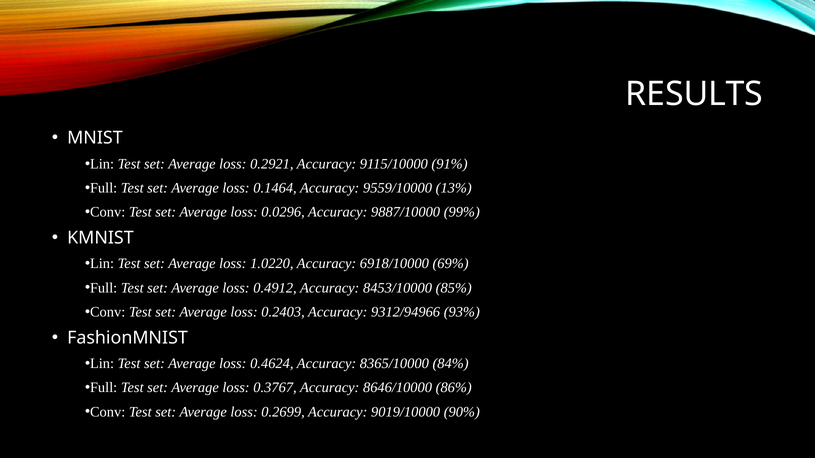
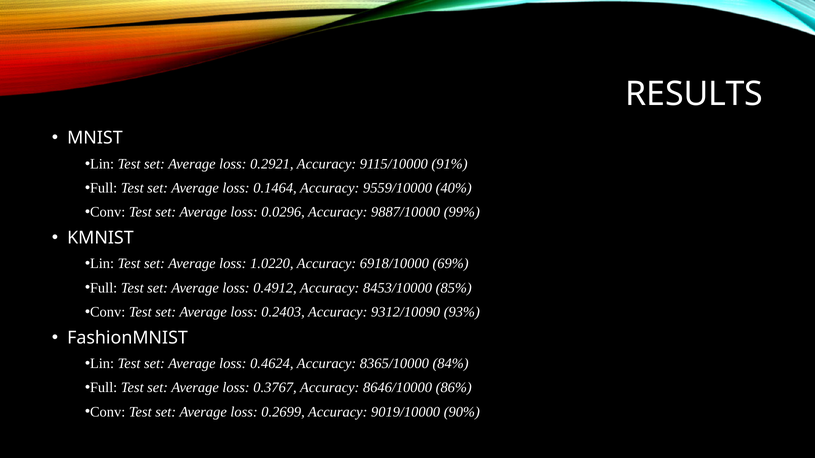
13%: 13% -> 40%
9312/94966: 9312/94966 -> 9312/10090
